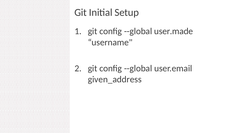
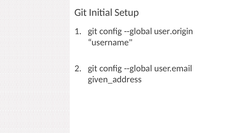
user.made: user.made -> user.origin
